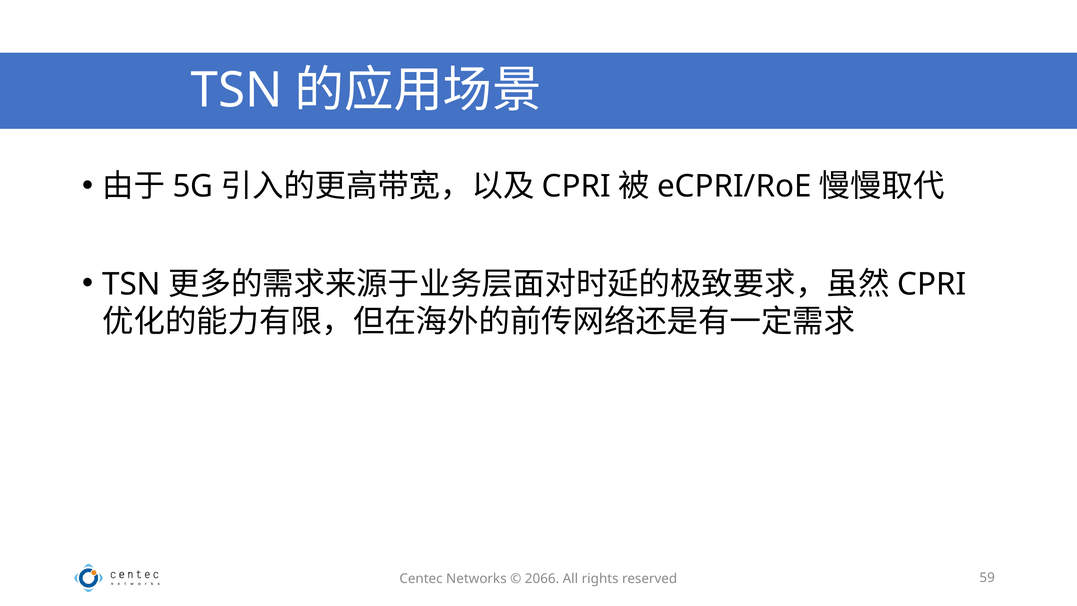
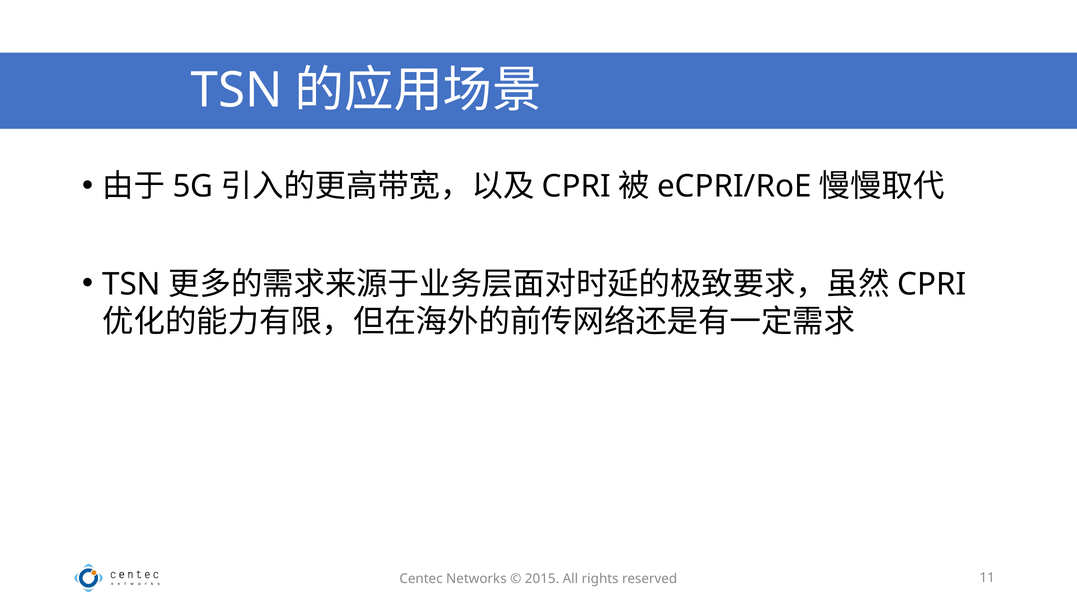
2066: 2066 -> 2015
59: 59 -> 11
